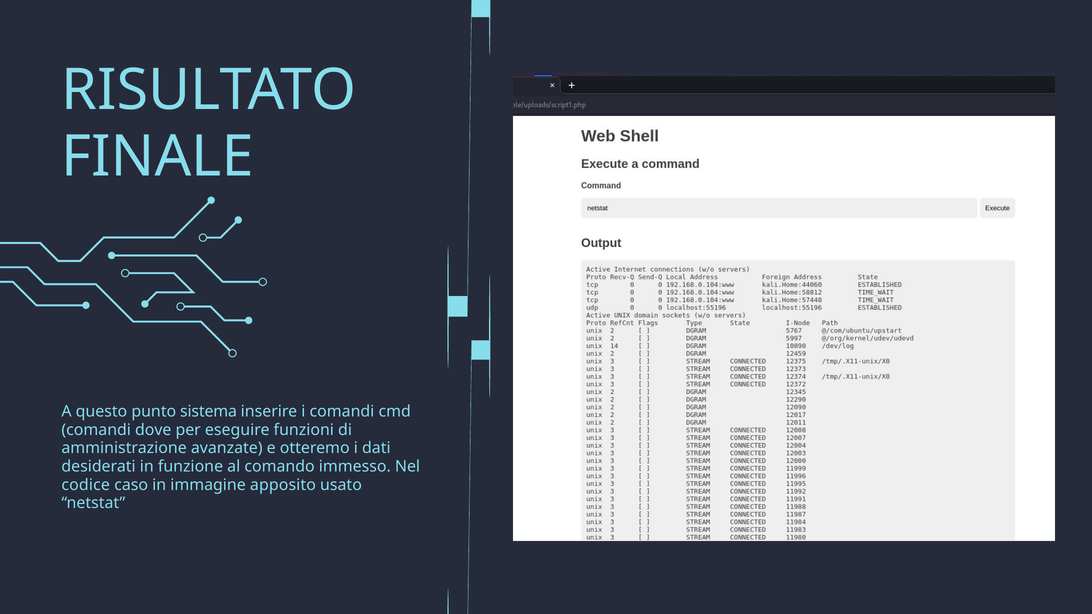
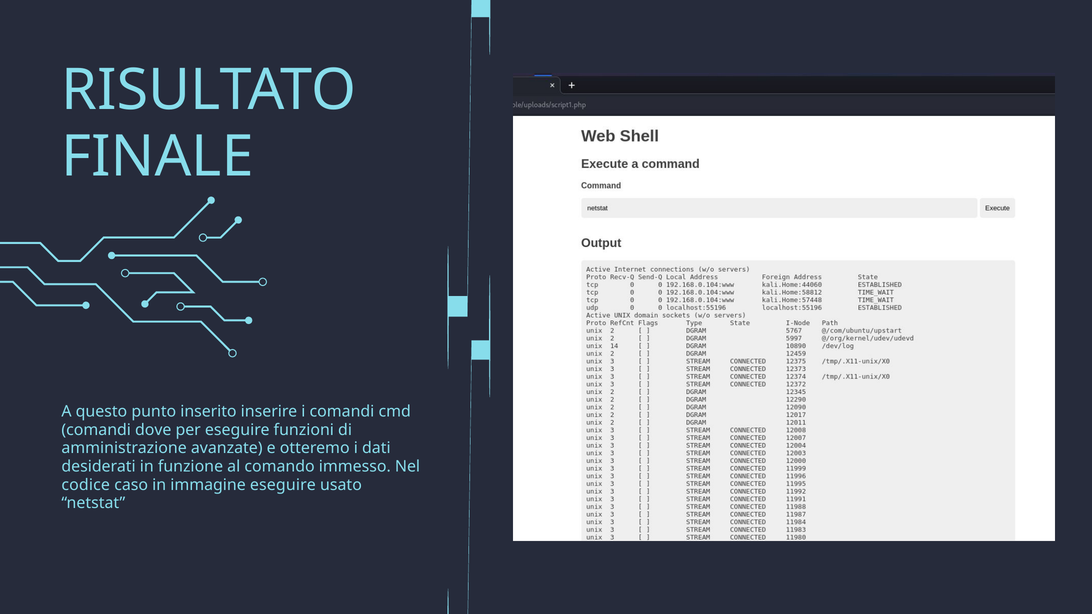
sistema: sistema -> inserito
immagine apposito: apposito -> eseguire
